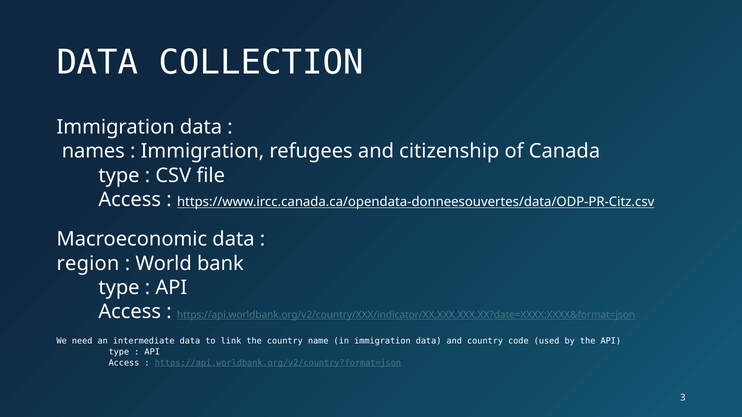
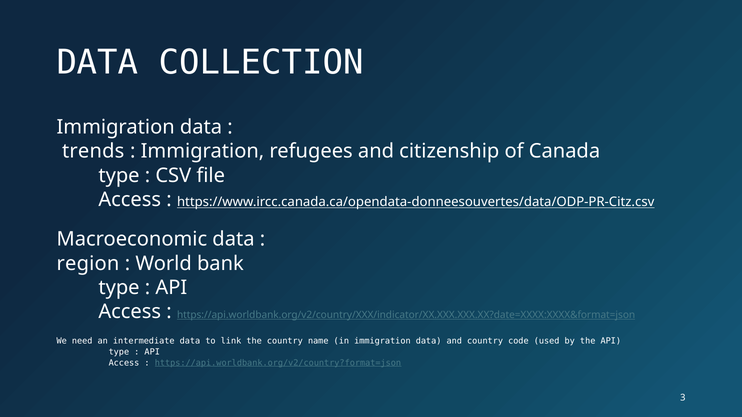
names: names -> trends
